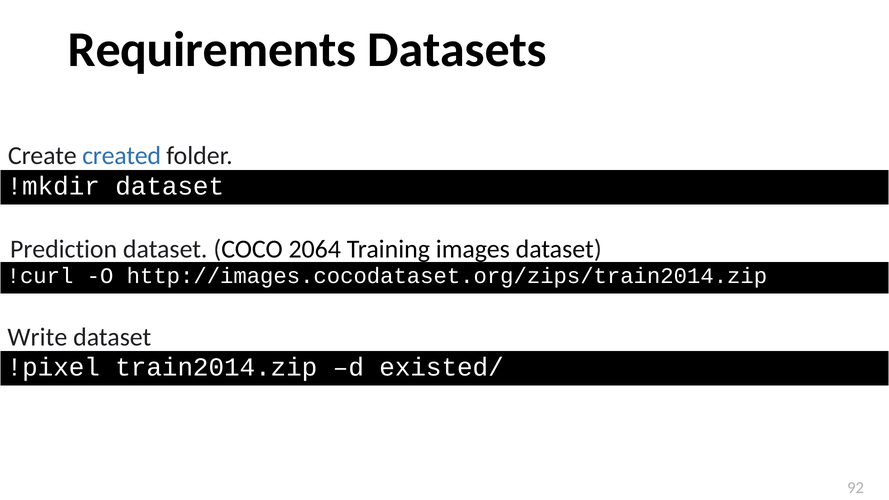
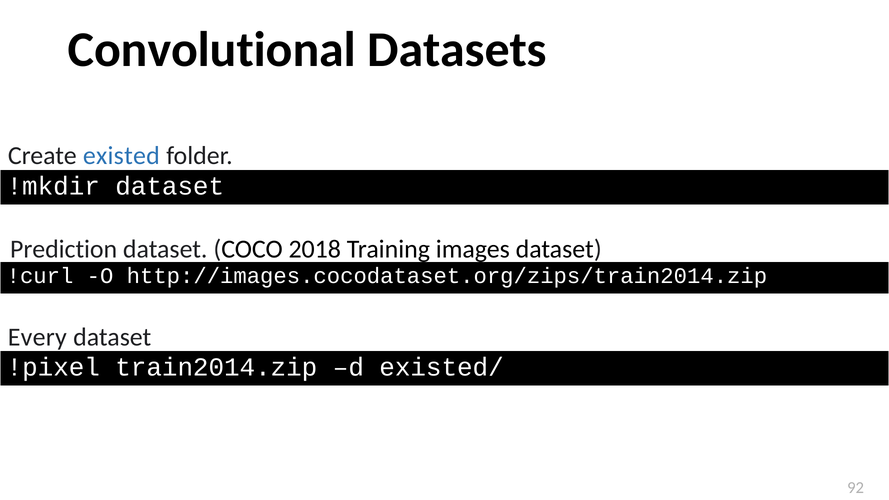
Requirements: Requirements -> Convolutional
created: created -> existed
2064: 2064 -> 2018
Write: Write -> Every
